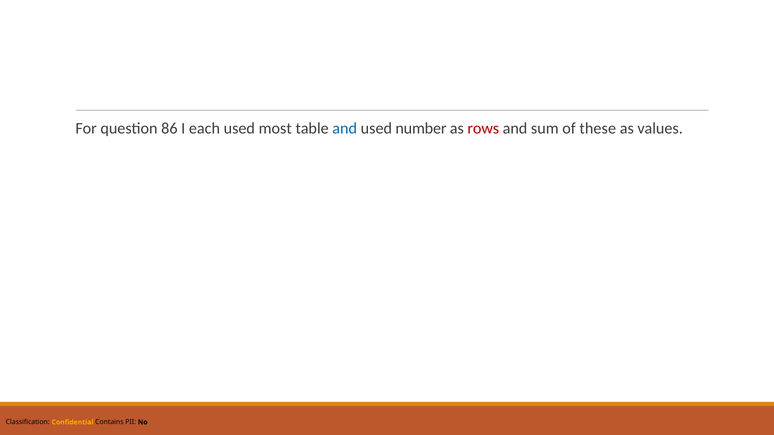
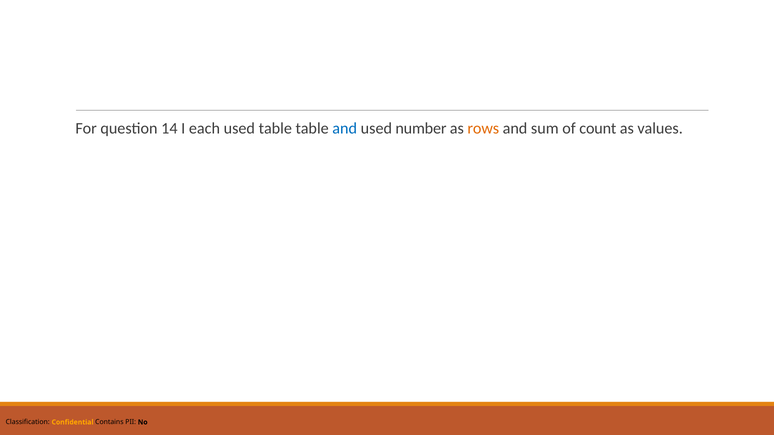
86: 86 -> 14
used most: most -> table
rows colour: red -> orange
these: these -> count
